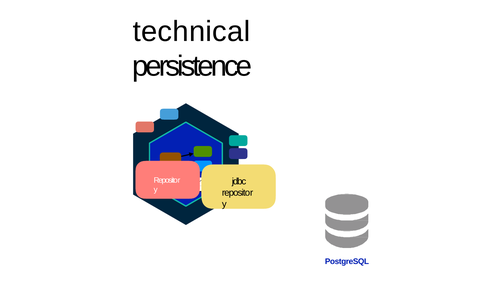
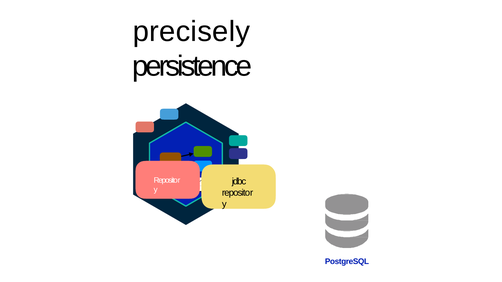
technical: technical -> precisely
